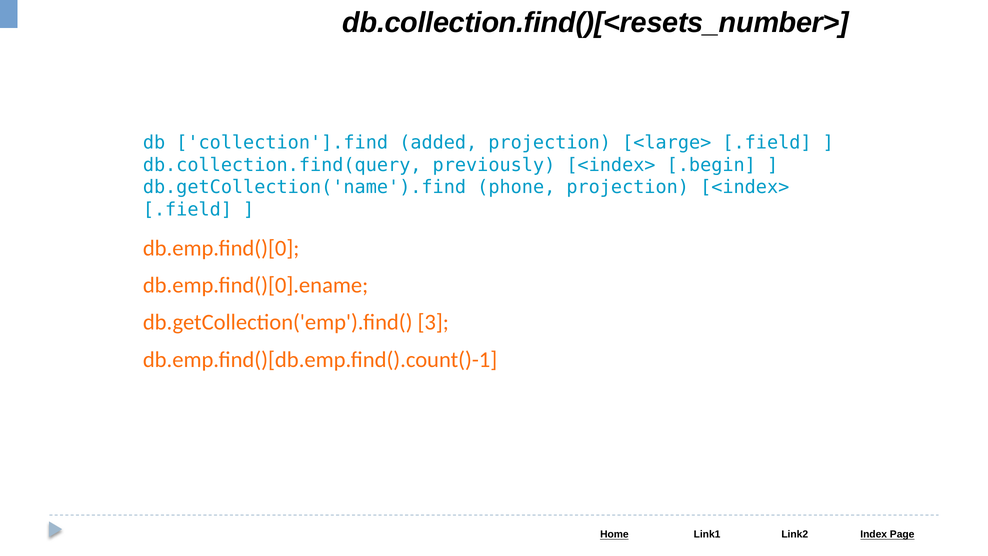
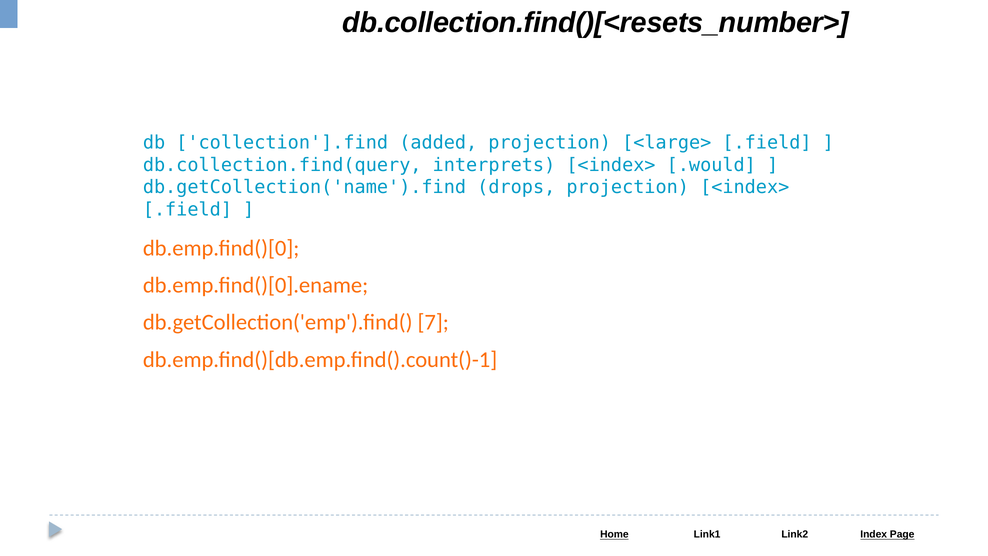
previously: previously -> interprets
.begin: .begin -> .would
phone: phone -> drops
3: 3 -> 7
